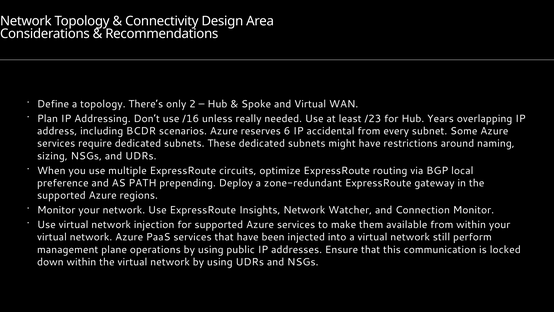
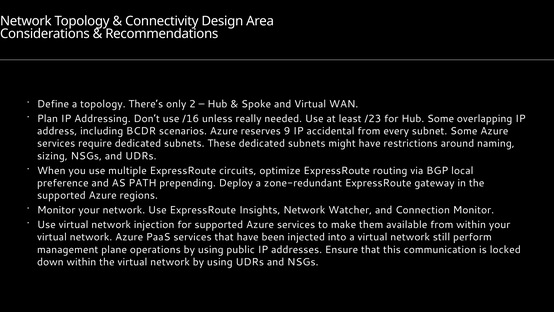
Hub Years: Years -> Some
6: 6 -> 9
